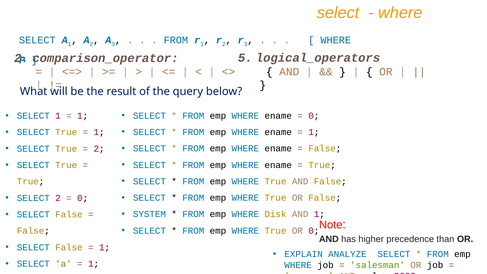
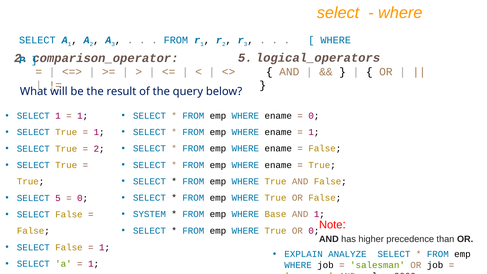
SELECT 2: 2 -> 5
Disk: Disk -> Base
